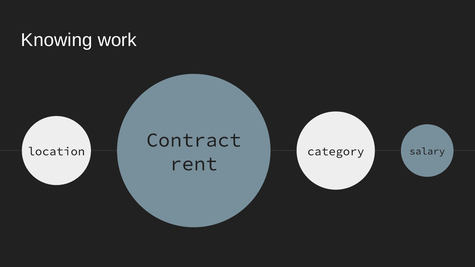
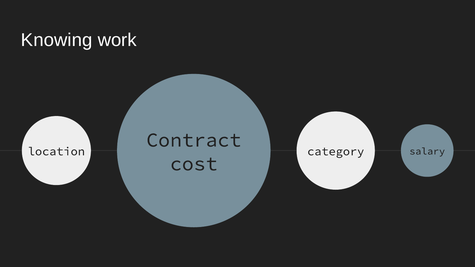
rent: rent -> cost
